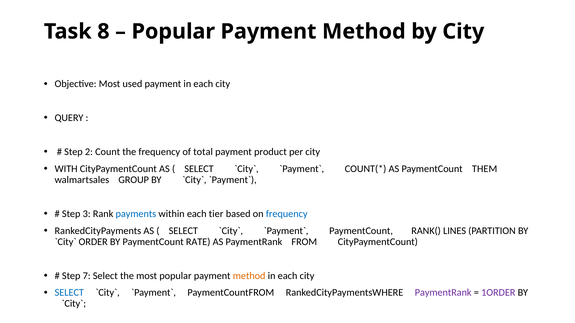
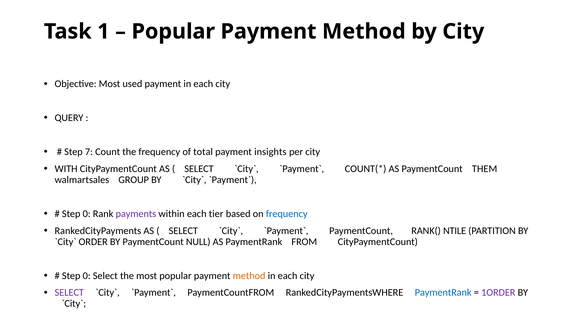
8: 8 -> 1
2: 2 -> 7
product: product -> insights
3 at (87, 214): 3 -> 0
payments colour: blue -> purple
LINES: LINES -> NTILE
RATE: RATE -> NULL
7 at (87, 276): 7 -> 0
SELECT at (69, 293) colour: blue -> purple
PaymentRank at (443, 293) colour: purple -> blue
